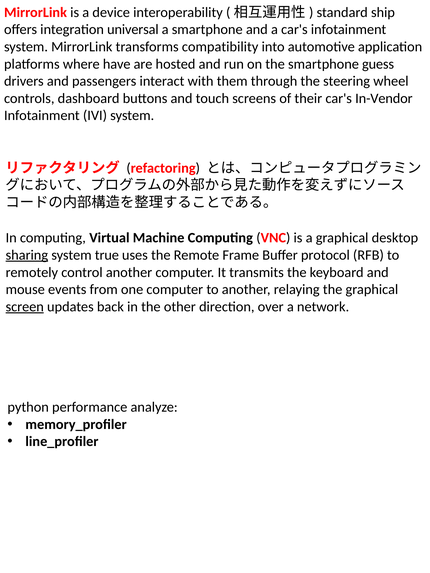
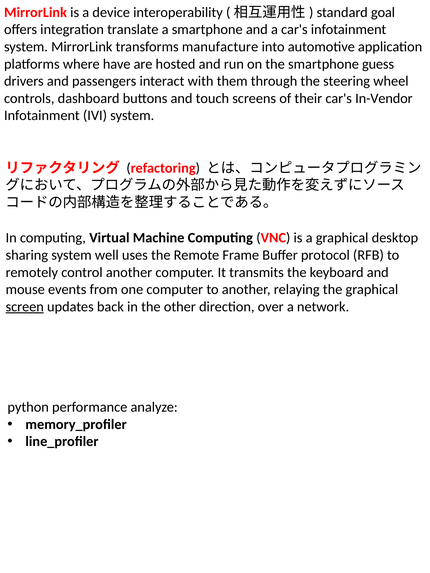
ship: ship -> goal
universal: universal -> translate
compatibility: compatibility -> manufacture
sharing underline: present -> none
true: true -> well
